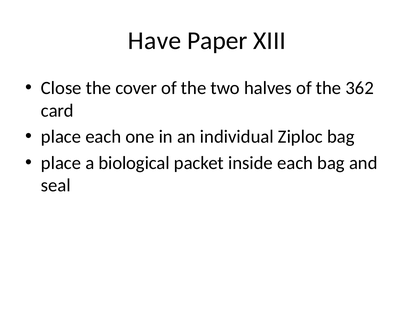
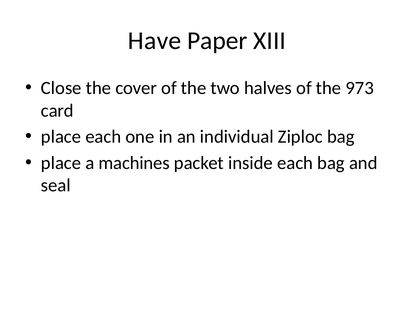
362: 362 -> 973
biological: biological -> machines
